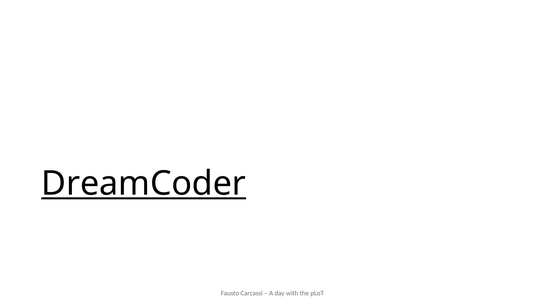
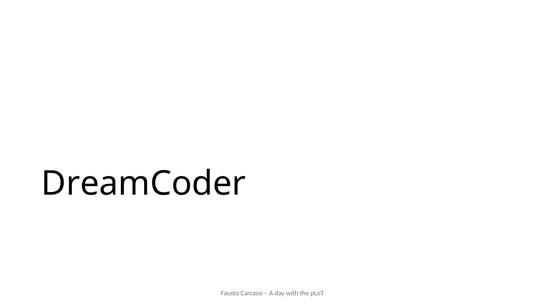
DreamCoder underline: present -> none
